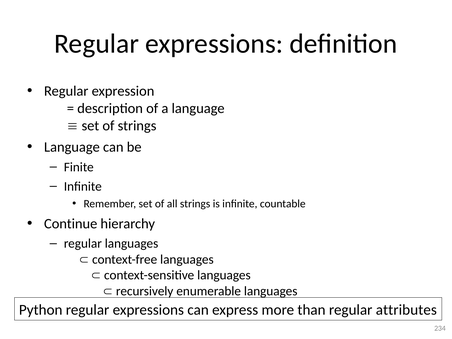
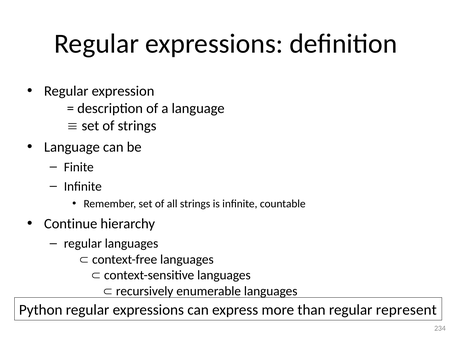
attributes: attributes -> represent
